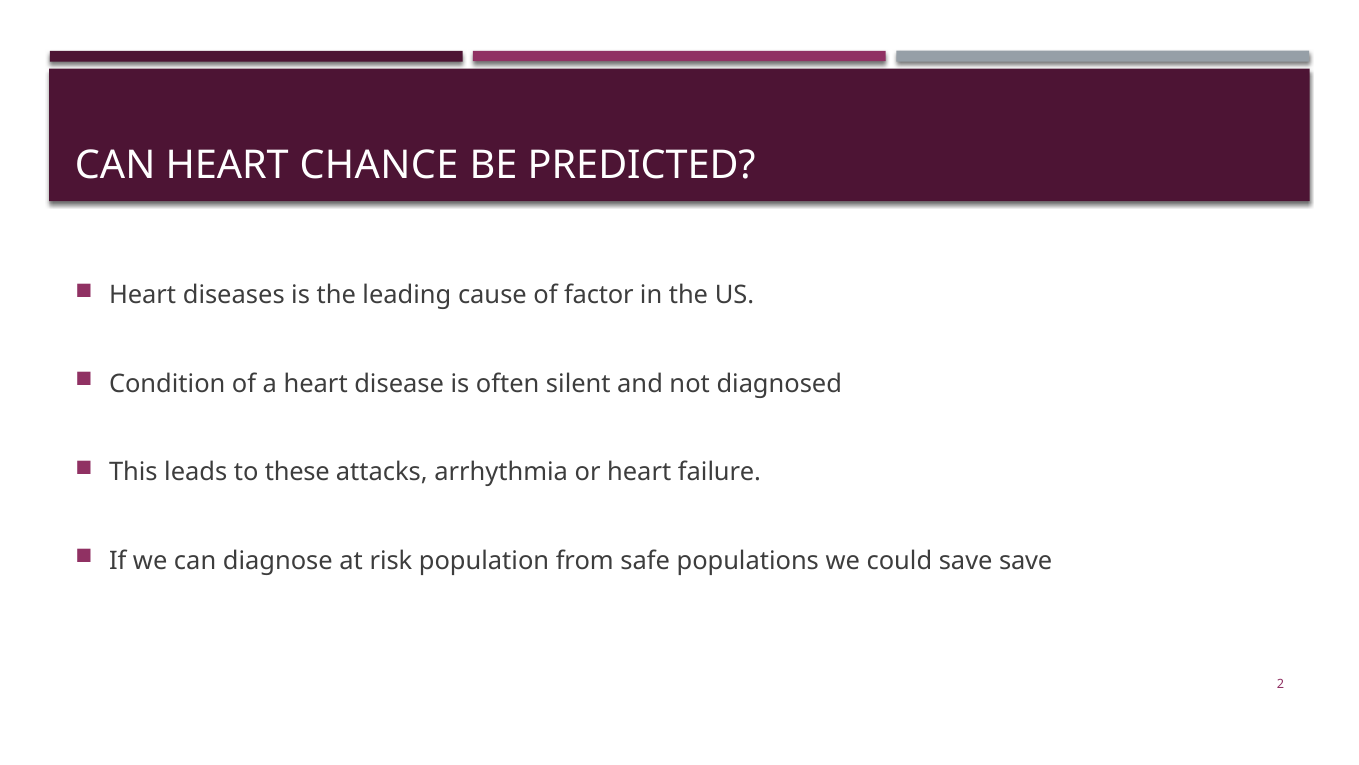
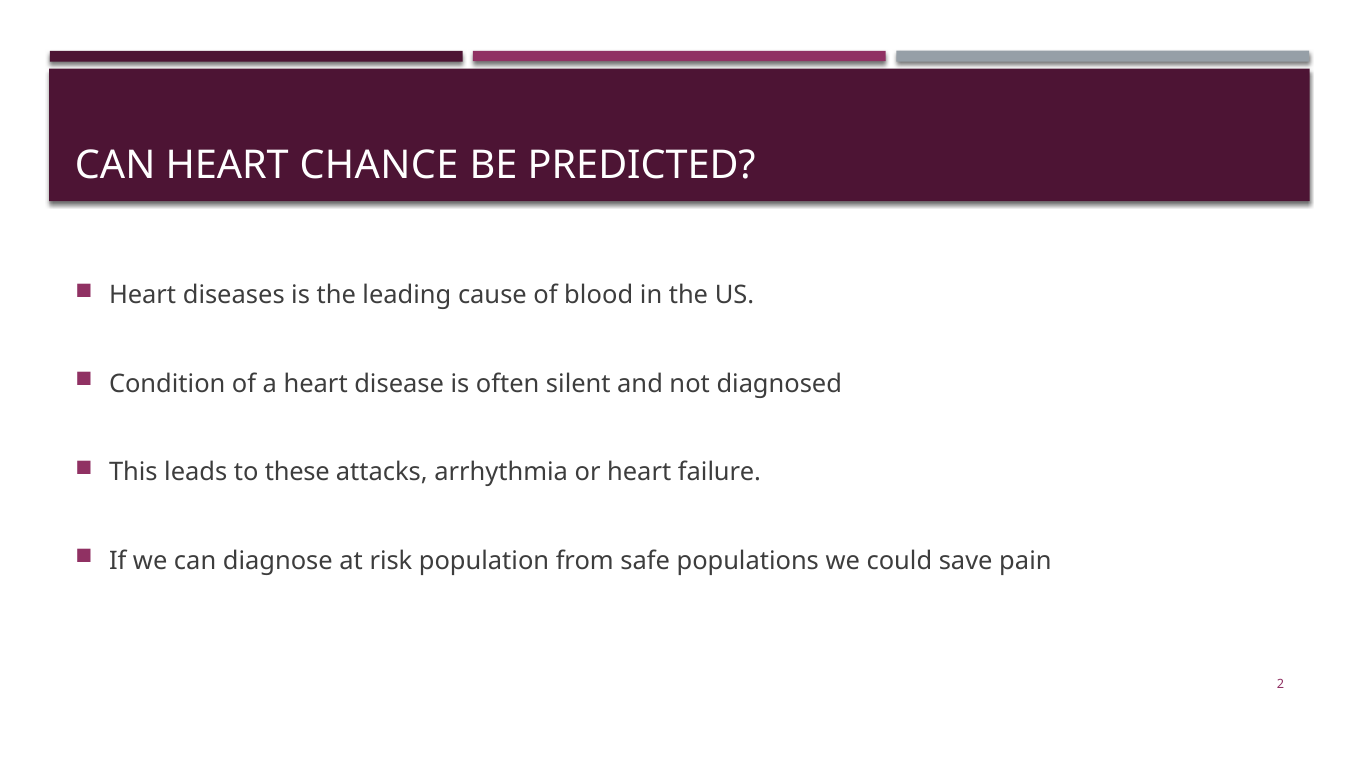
factor: factor -> blood
save save: save -> pain
